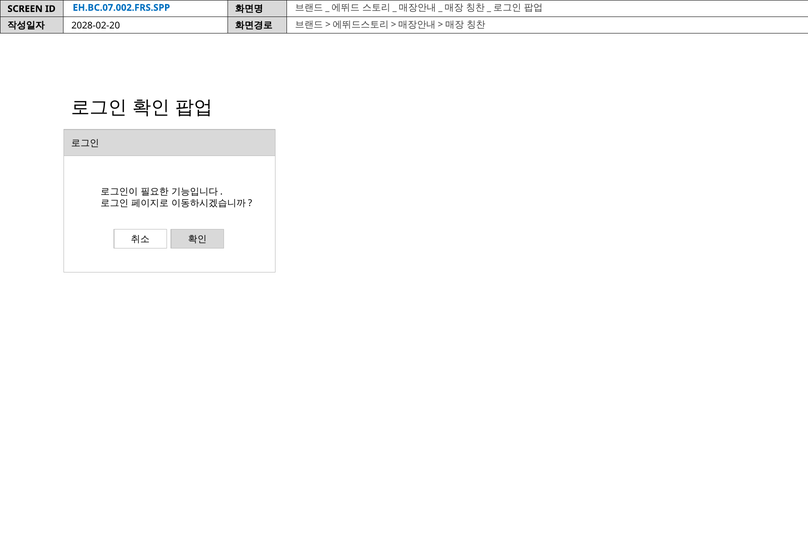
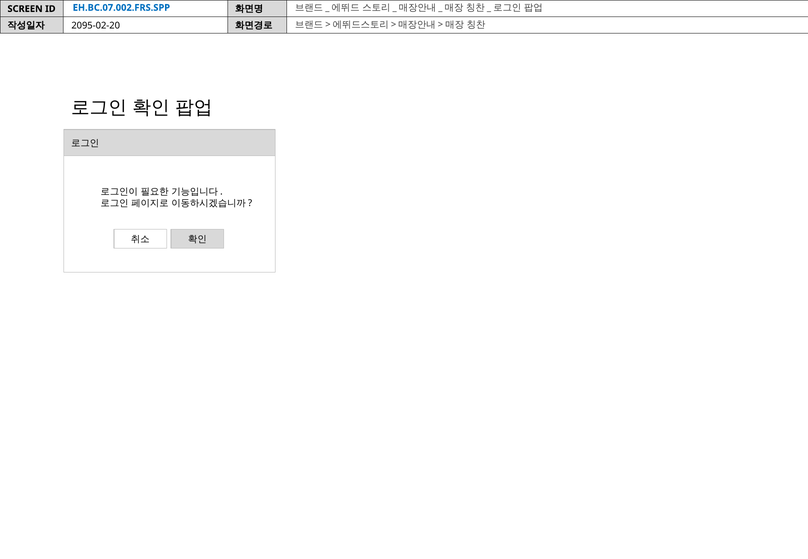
2028-02-20: 2028-02-20 -> 2095-02-20
